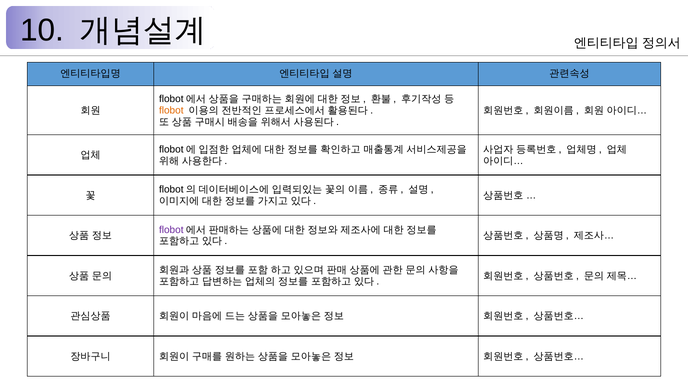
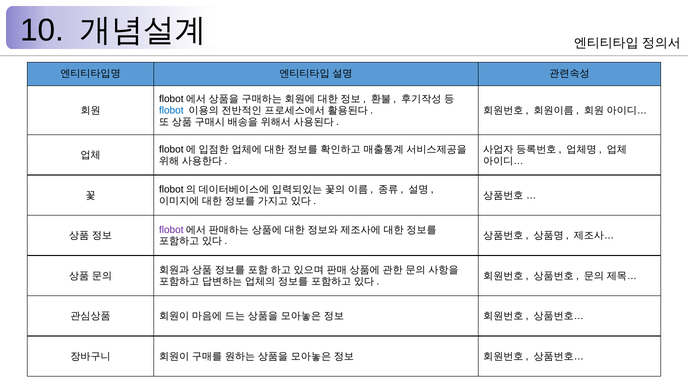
flobot at (171, 110) colour: orange -> blue
